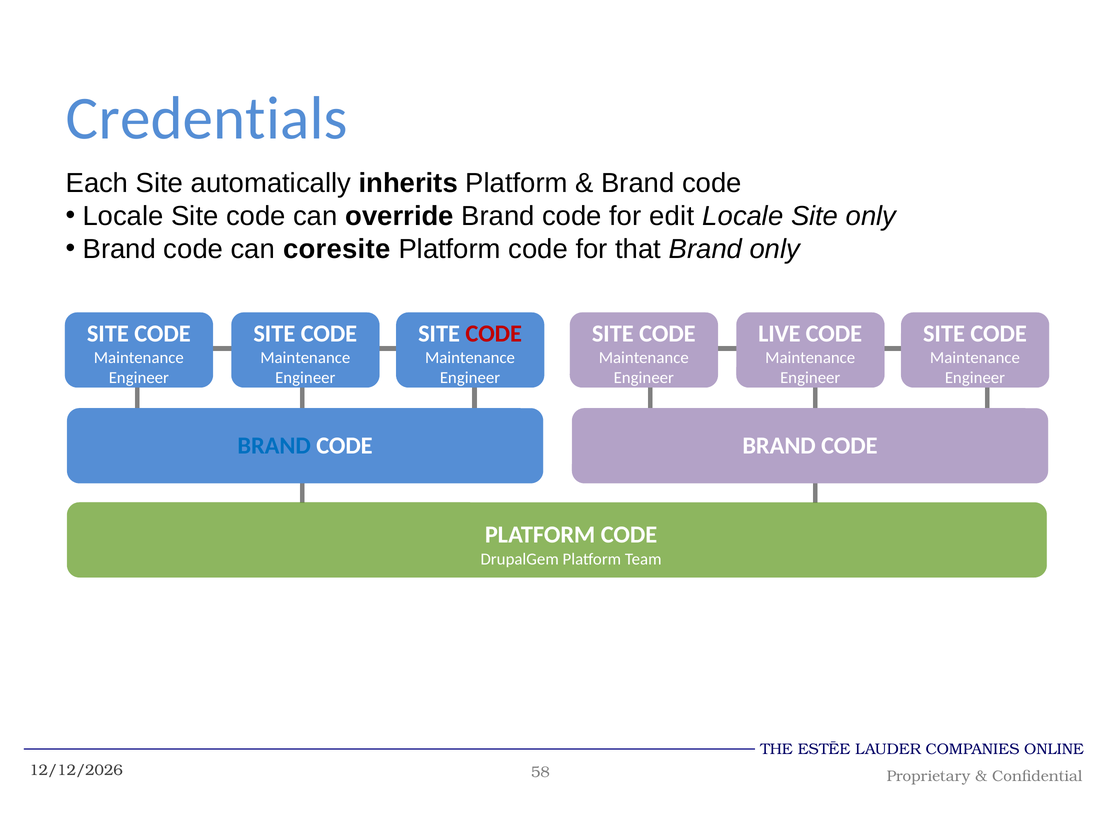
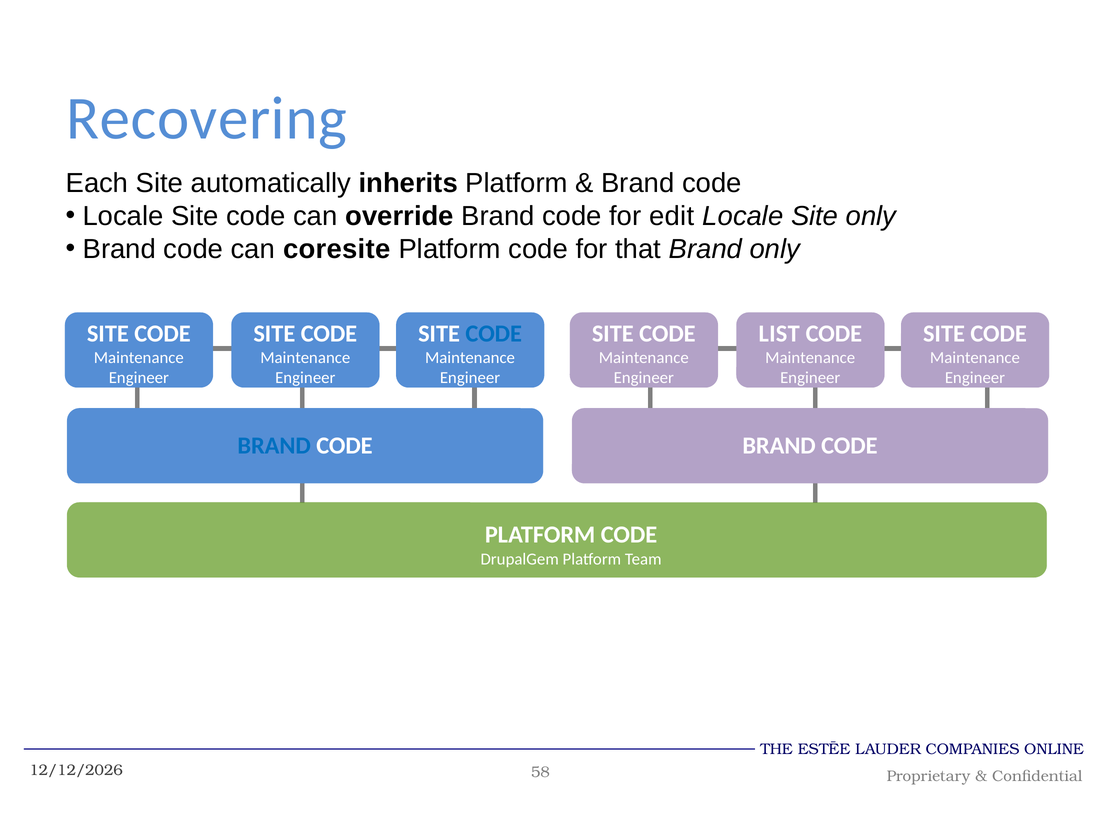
Credentials: Credentials -> Recovering
CODE at (494, 333) colour: red -> blue
LIVE: LIVE -> LIST
